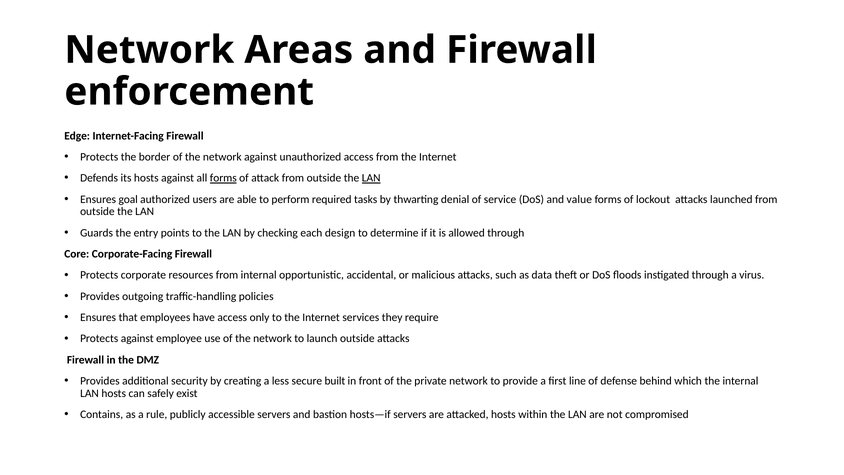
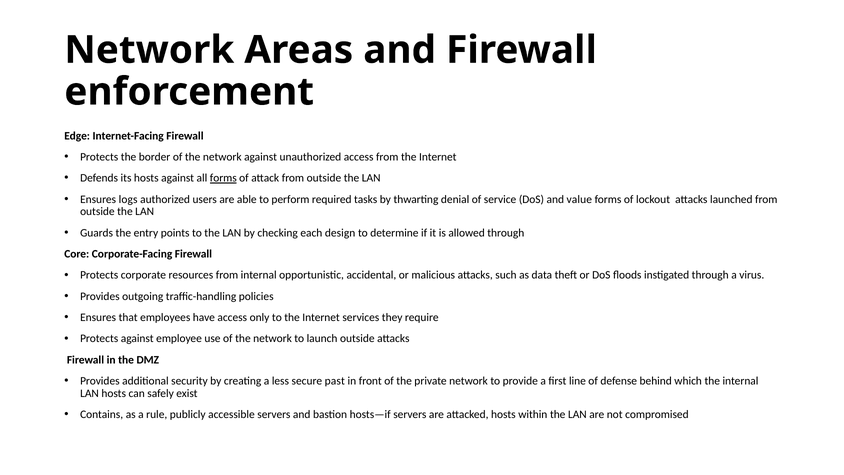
LAN at (371, 178) underline: present -> none
goal: goal -> logs
built: built -> past
